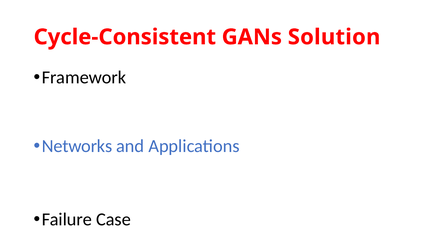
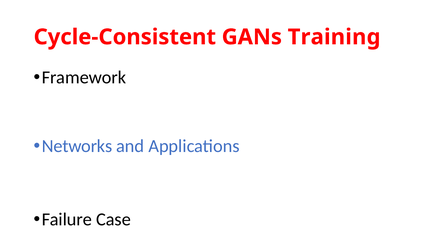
Solution: Solution -> Training
